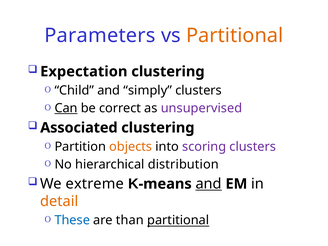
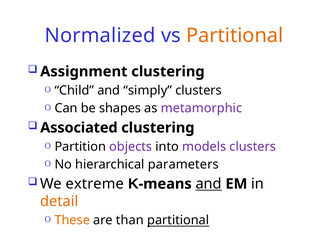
Parameters: Parameters -> Normalized
Expectation: Expectation -> Assignment
Can underline: present -> none
correct: correct -> shapes
unsupervised: unsupervised -> metamorphic
objects colour: orange -> purple
scoring: scoring -> models
distribution: distribution -> parameters
These colour: blue -> orange
